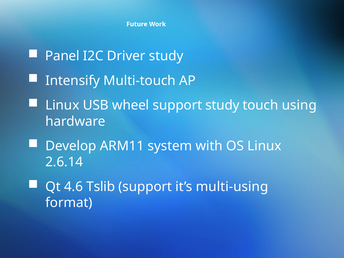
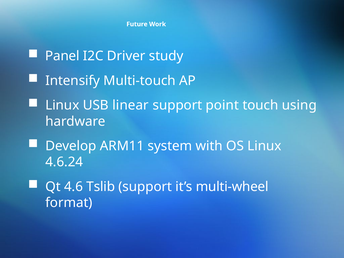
wheel: wheel -> linear
support study: study -> point
2.6.14: 2.6.14 -> 4.6.24
multi-using: multi-using -> multi-wheel
